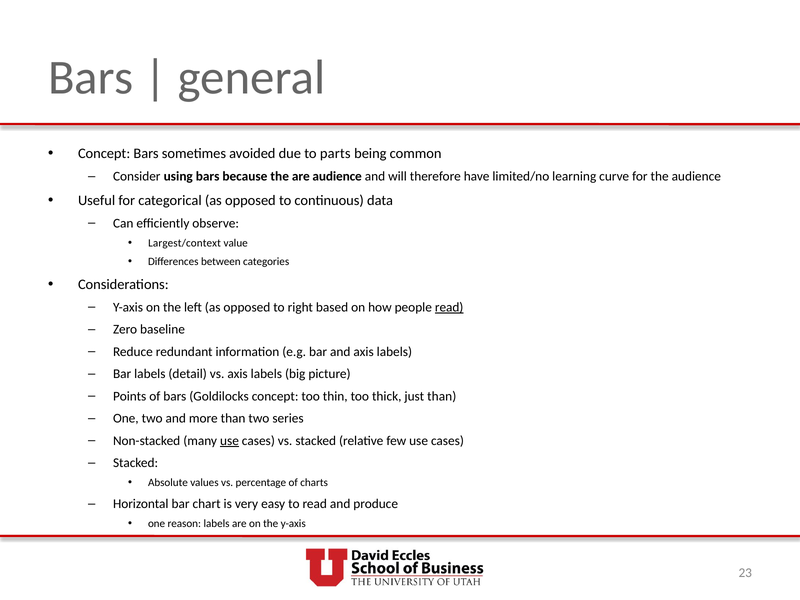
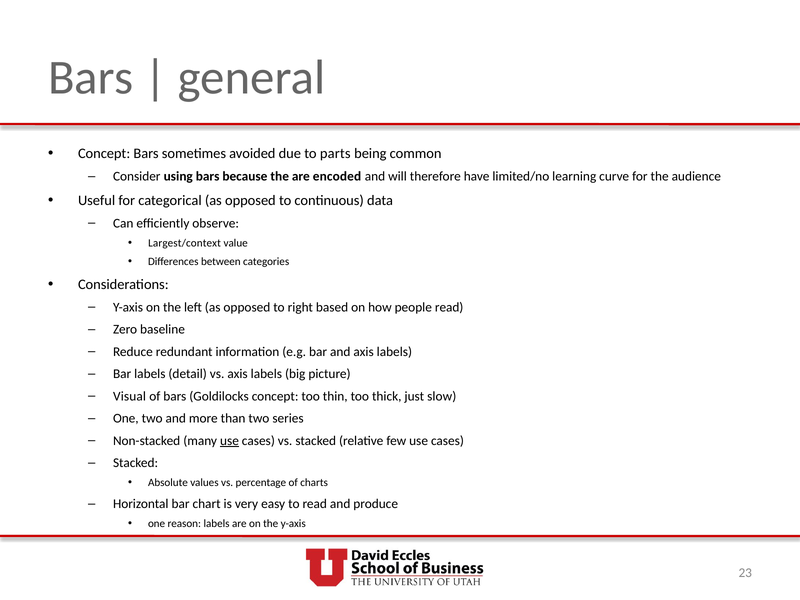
are audience: audience -> encoded
read at (449, 307) underline: present -> none
Points: Points -> Visual
just than: than -> slow
